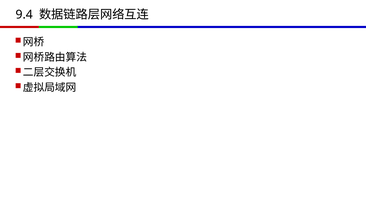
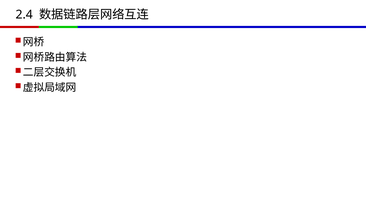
9.4: 9.4 -> 2.4
